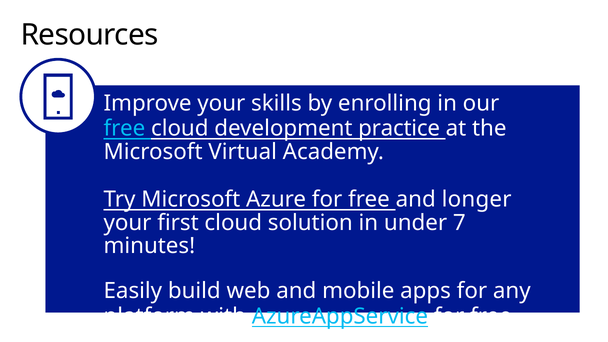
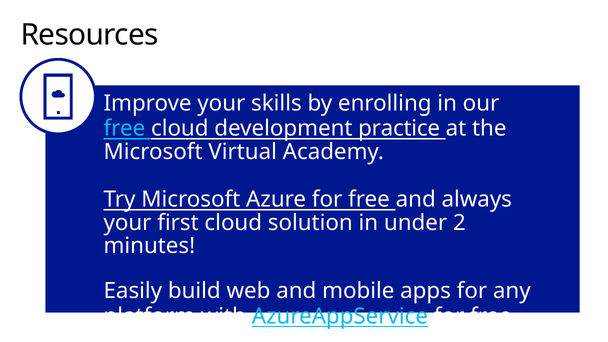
longer: longer -> always
7: 7 -> 2
